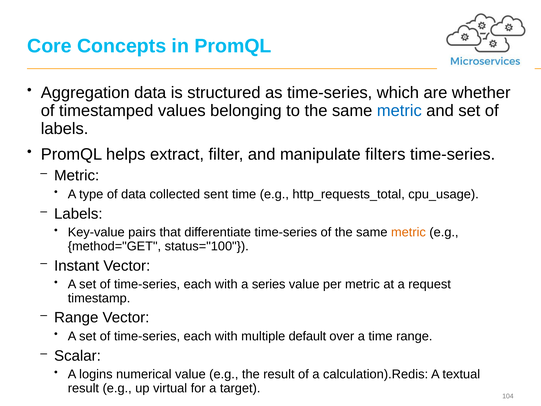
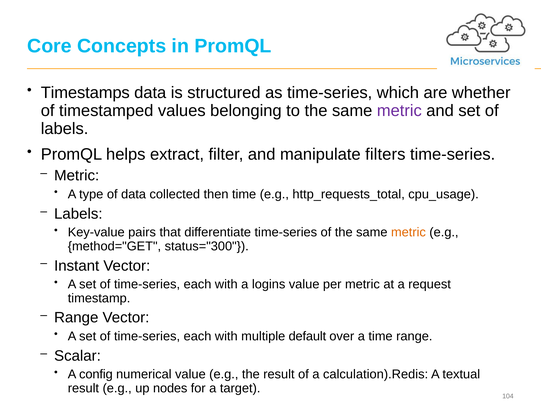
Aggregation: Aggregation -> Timestamps
metric at (399, 111) colour: blue -> purple
sent: sent -> then
status="100: status="100 -> status="300
series: series -> logins
logins: logins -> config
virtual: virtual -> nodes
